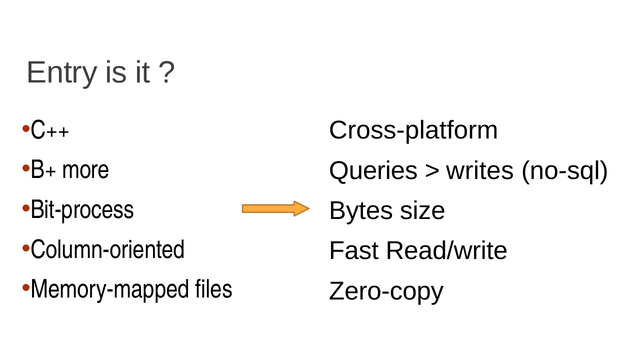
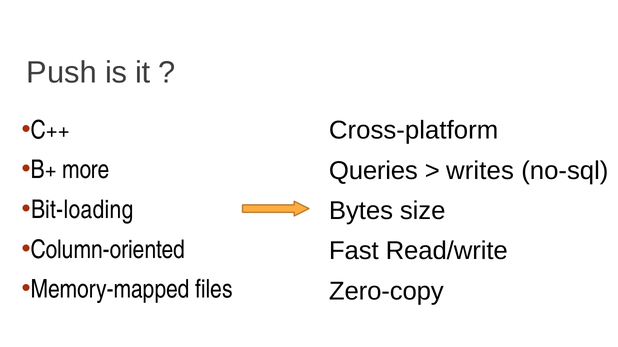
Entry: Entry -> Push
Bit-process: Bit-process -> Bit-loading
